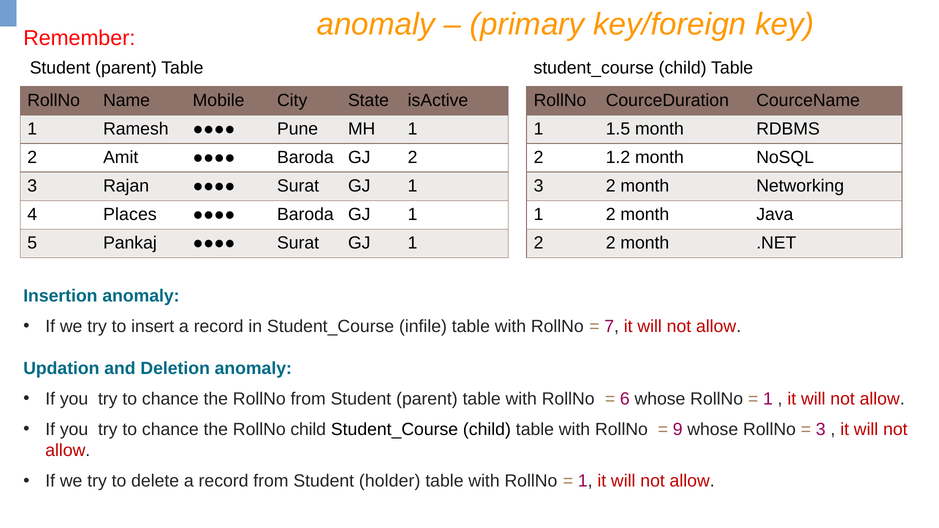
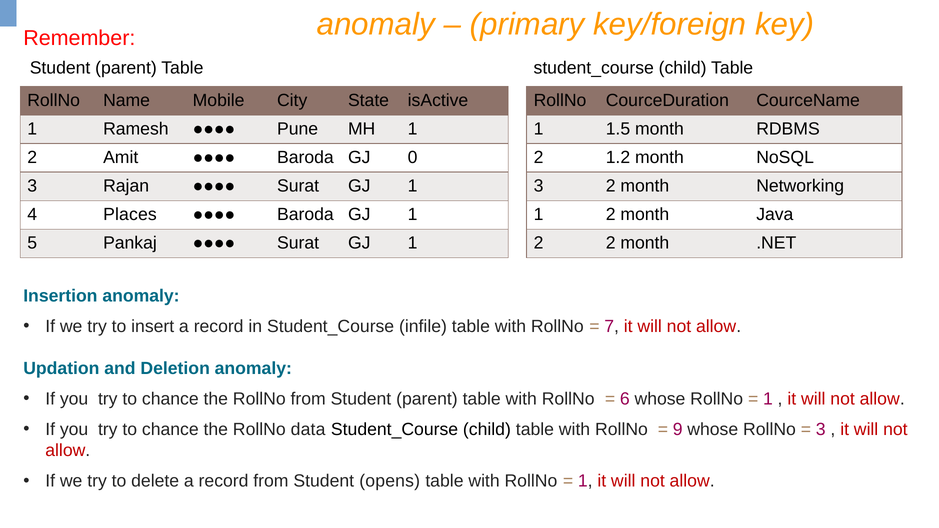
GJ 2: 2 -> 0
RollNo child: child -> data
holder: holder -> opens
